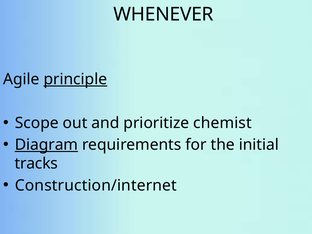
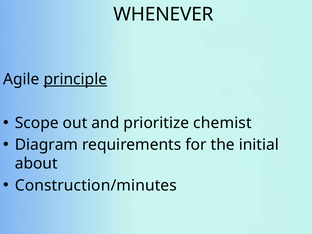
Diagram underline: present -> none
tracks: tracks -> about
Construction/internet: Construction/internet -> Construction/minutes
